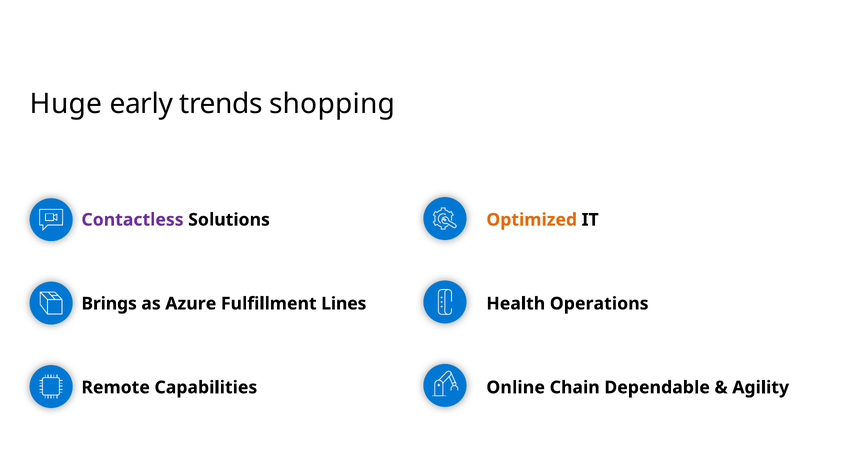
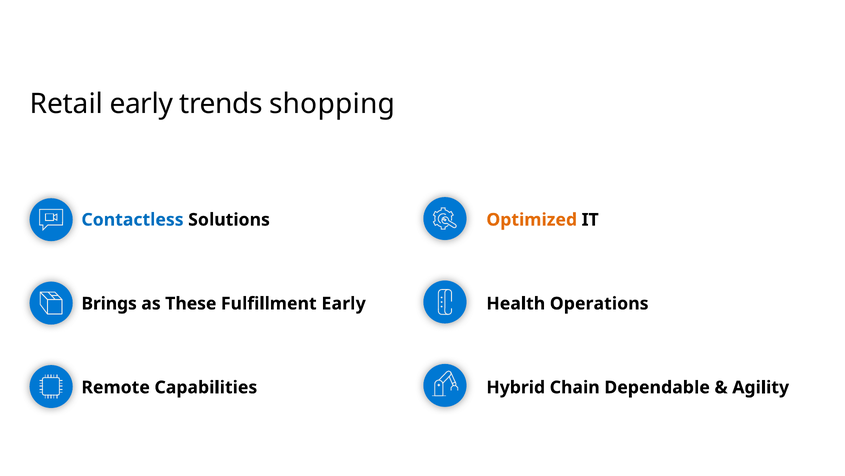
Huge: Huge -> Retail
Contactless colour: purple -> blue
Azure: Azure -> These
Fulfillment Lines: Lines -> Early
Online: Online -> Hybrid
